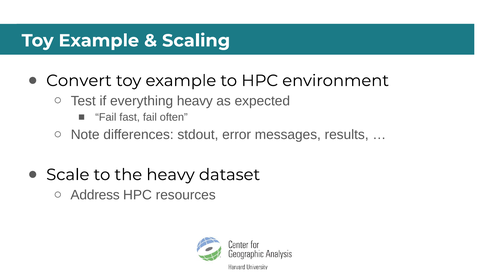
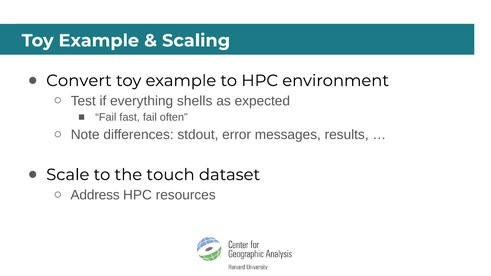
everything heavy: heavy -> shells
the heavy: heavy -> touch
